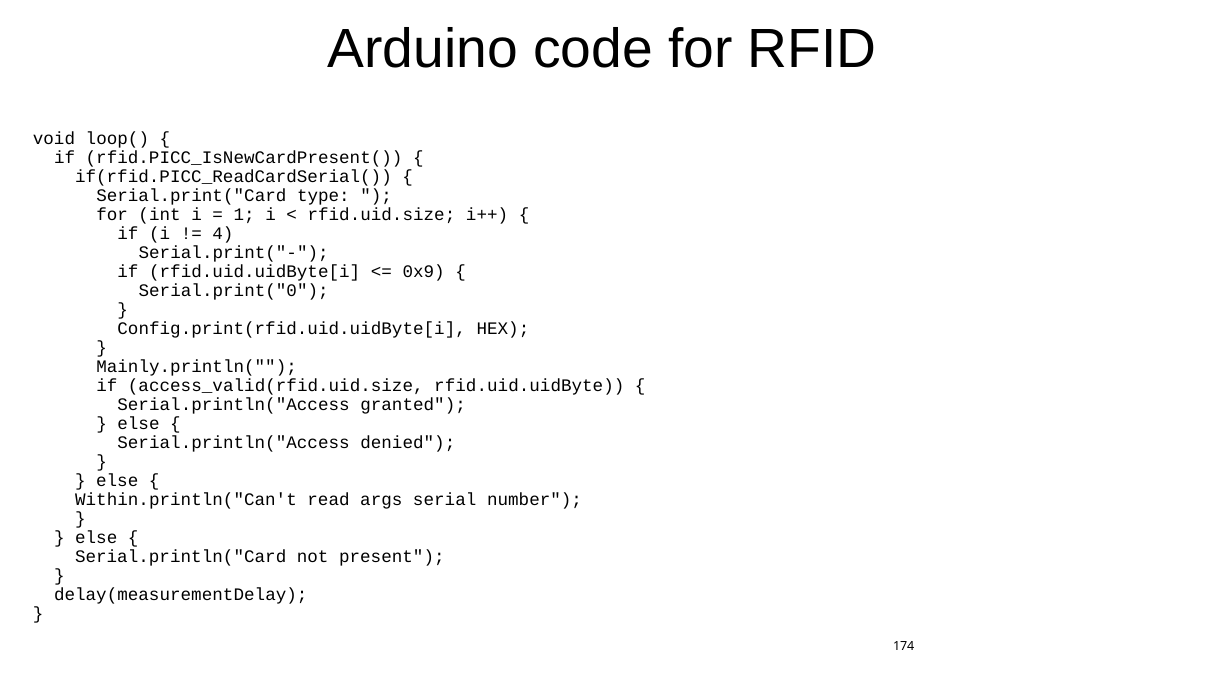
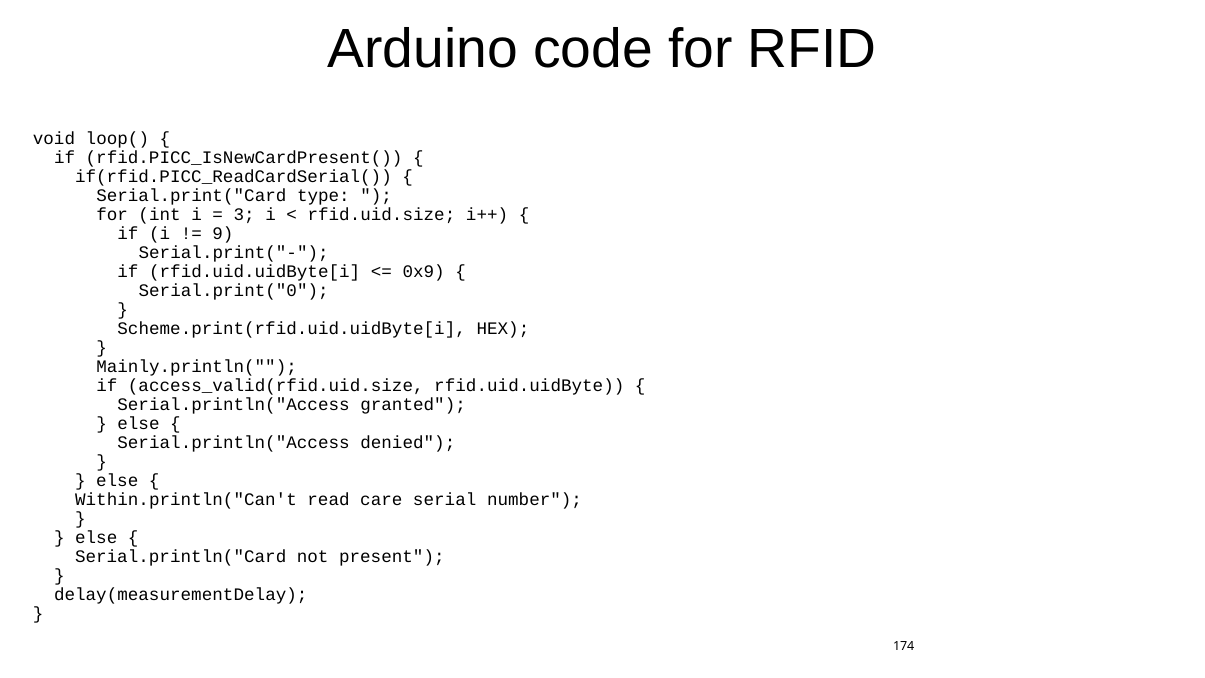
1: 1 -> 3
4: 4 -> 9
Config.print(rfid.uid.uidByte[i: Config.print(rfid.uid.uidByte[i -> Scheme.print(rfid.uid.uidByte[i
args: args -> care
